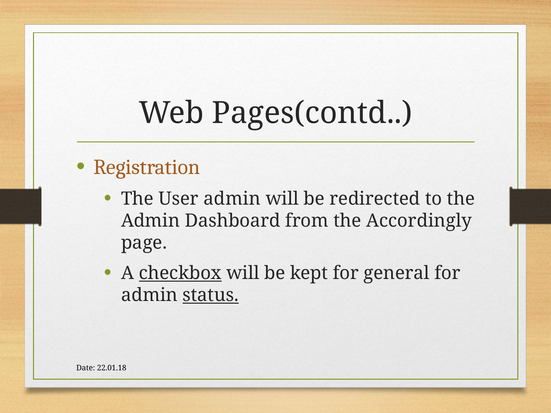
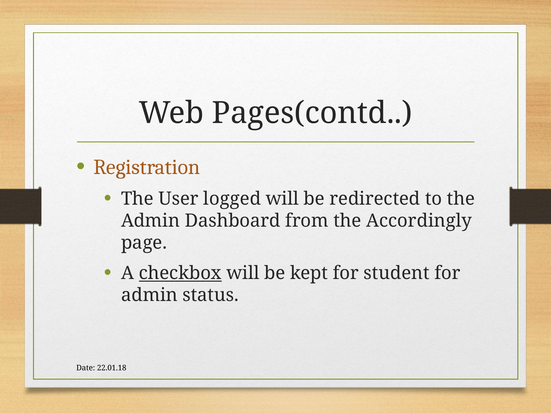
User admin: admin -> logged
general: general -> student
status underline: present -> none
